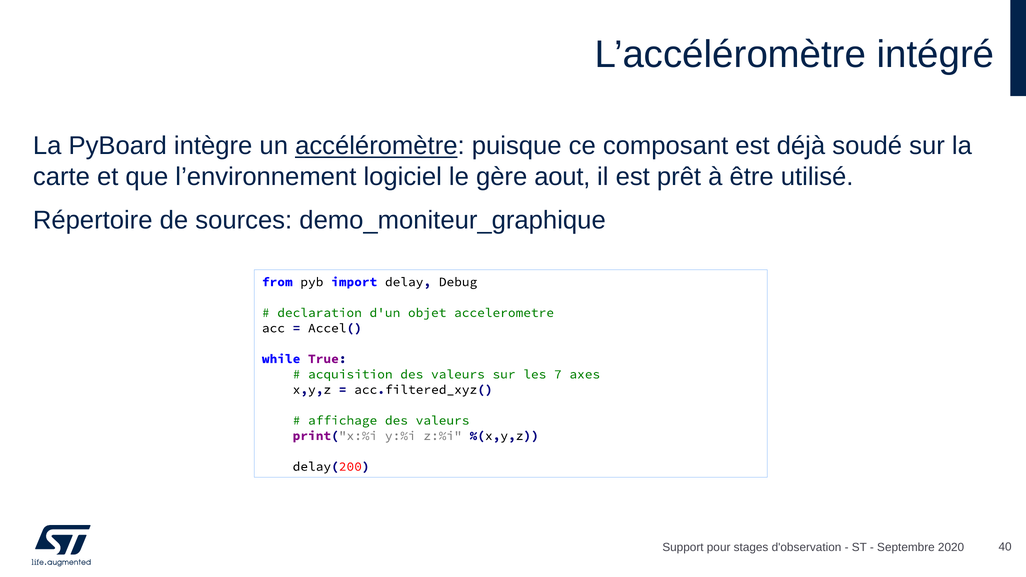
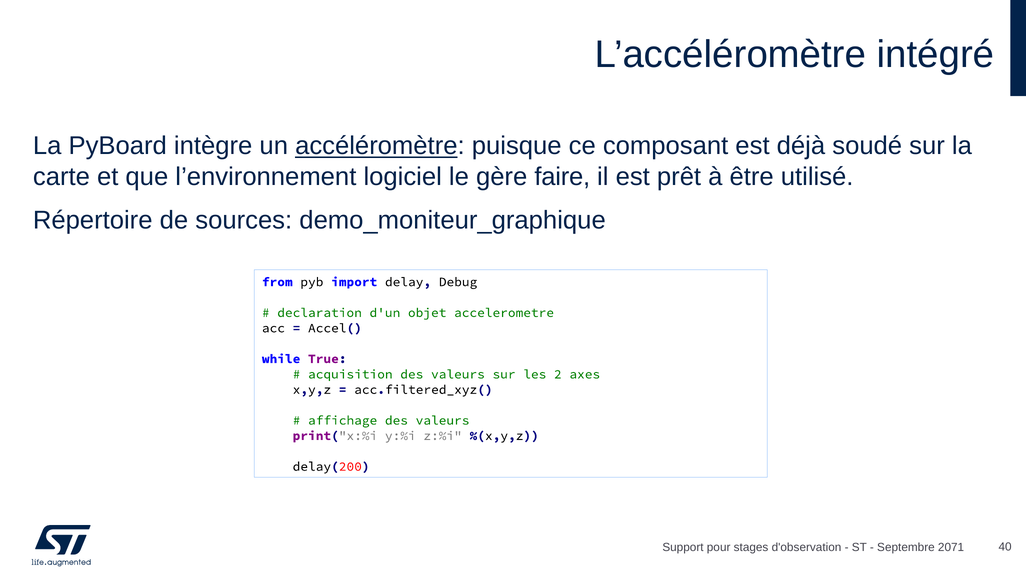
aout: aout -> faire
7: 7 -> 2
2020: 2020 -> 2071
